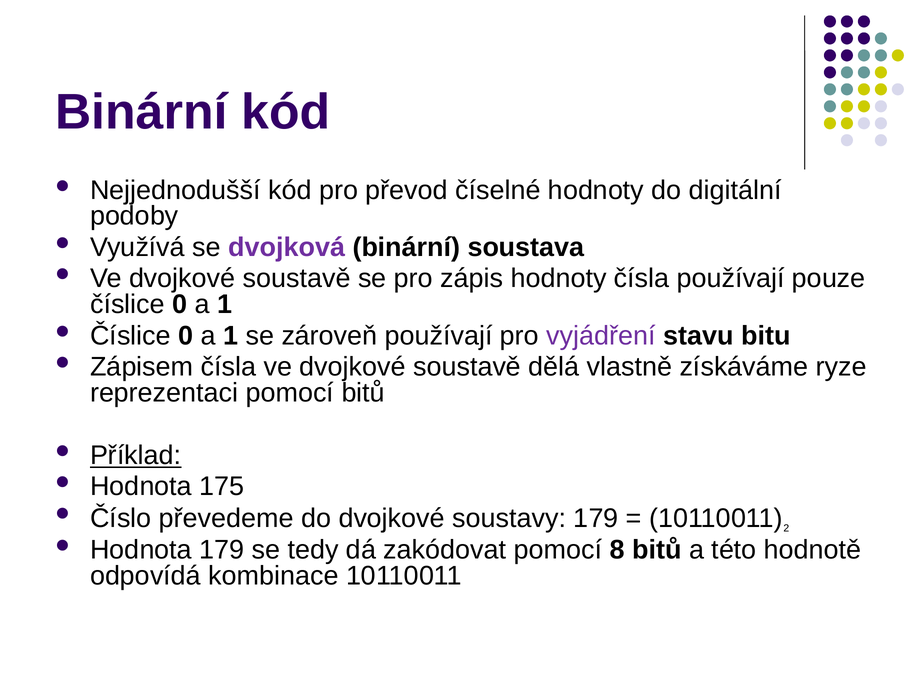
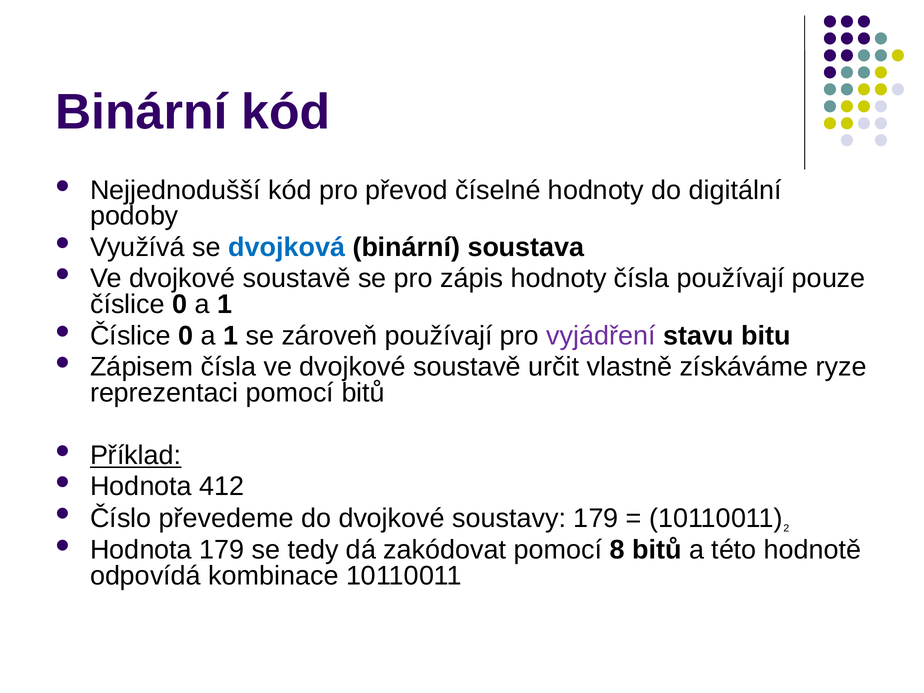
dvojková colour: purple -> blue
dělá: dělá -> určit
175: 175 -> 412
